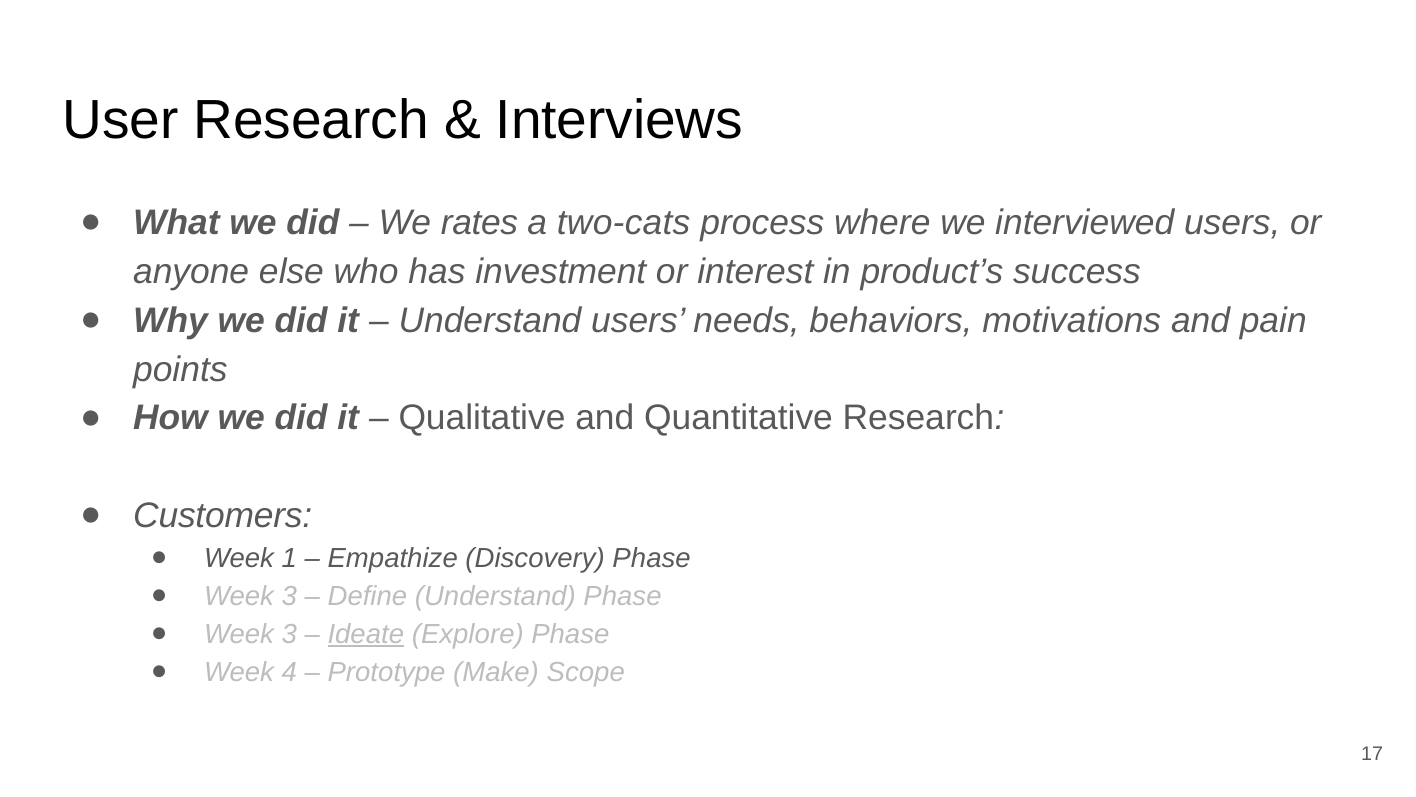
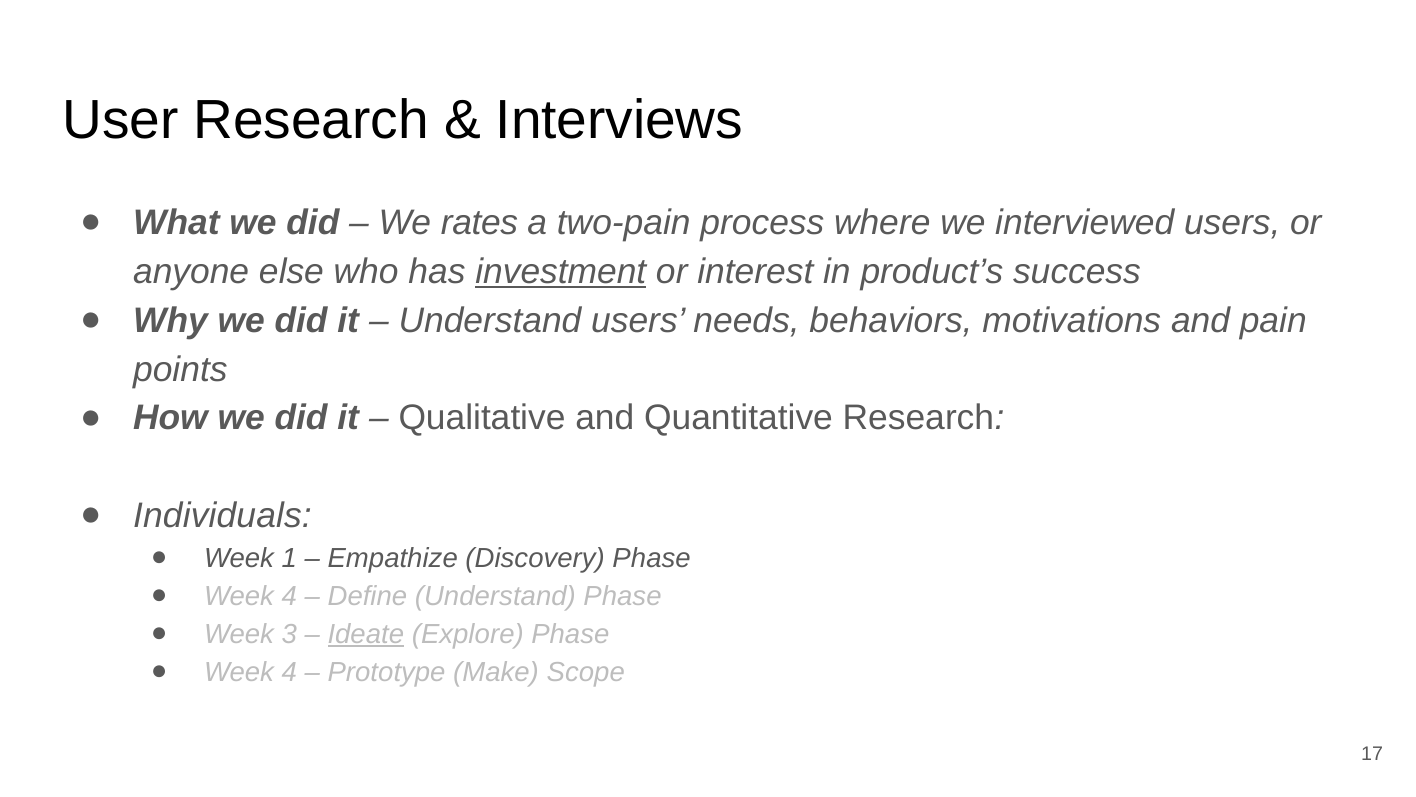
two-cats: two-cats -> two-pain
investment underline: none -> present
Customers: Customers -> Individuals
3 at (289, 596): 3 -> 4
